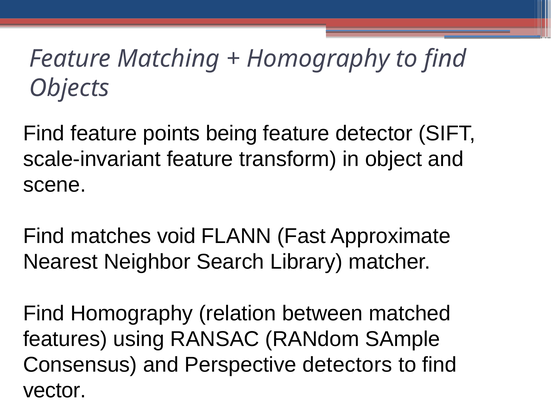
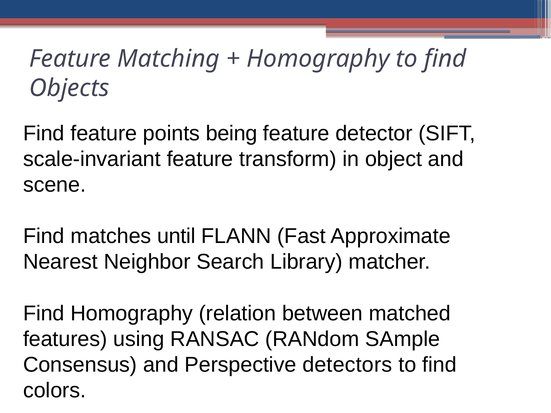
void: void -> until
vector: vector -> colors
